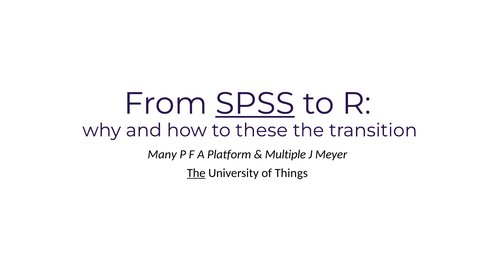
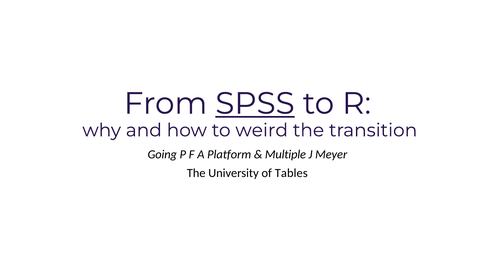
these: these -> weird
Many: Many -> Going
The at (196, 173) underline: present -> none
Things: Things -> Tables
